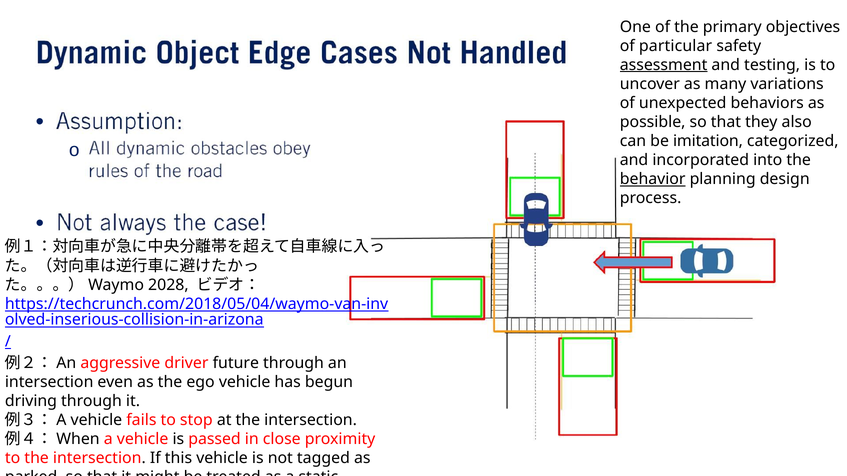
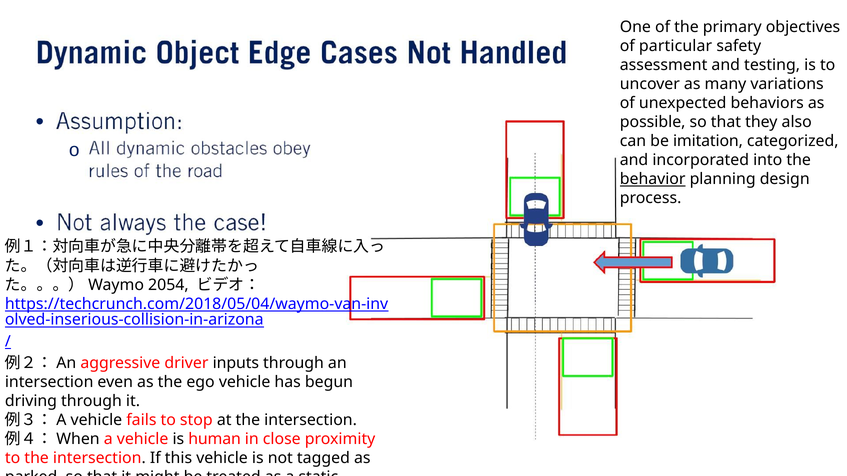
assessment underline: present -> none
2028: 2028 -> 2054
future: future -> inputs
passed: passed -> human
